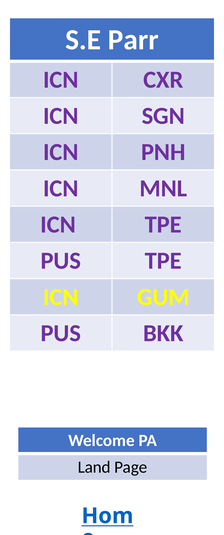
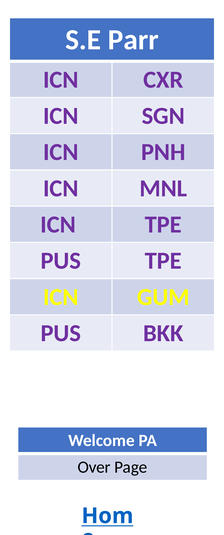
Land: Land -> Over
